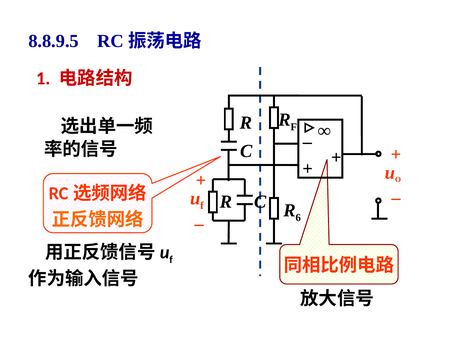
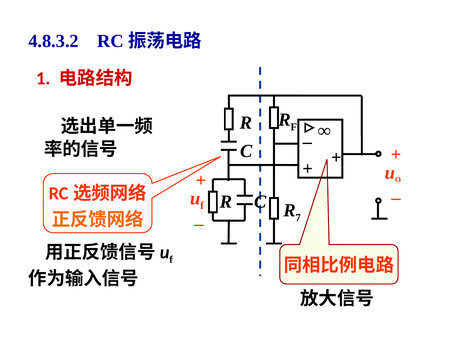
8.8.9.5: 8.8.9.5 -> 4.8.3.2
6: 6 -> 7
